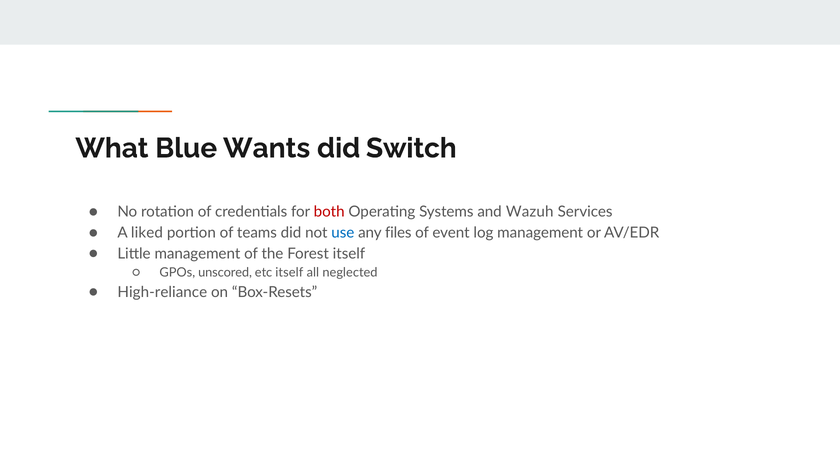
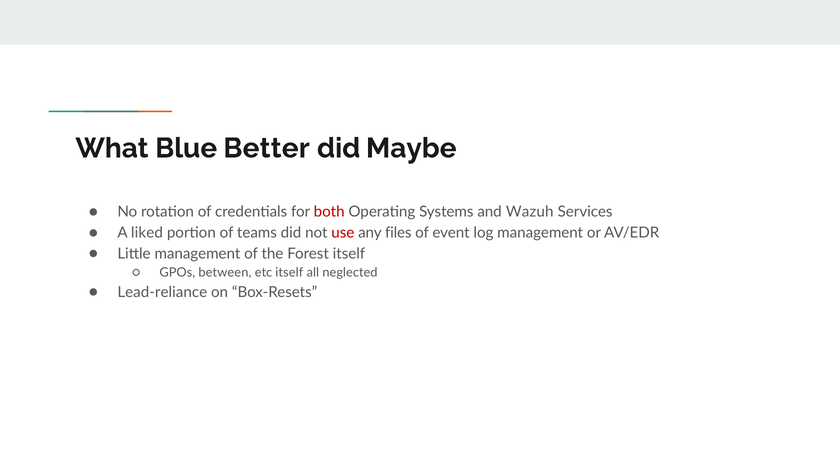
Wants: Wants -> Better
Switch: Switch -> Maybe
use colour: blue -> red
unscored: unscored -> between
High-reliance: High-reliance -> Lead-reliance
